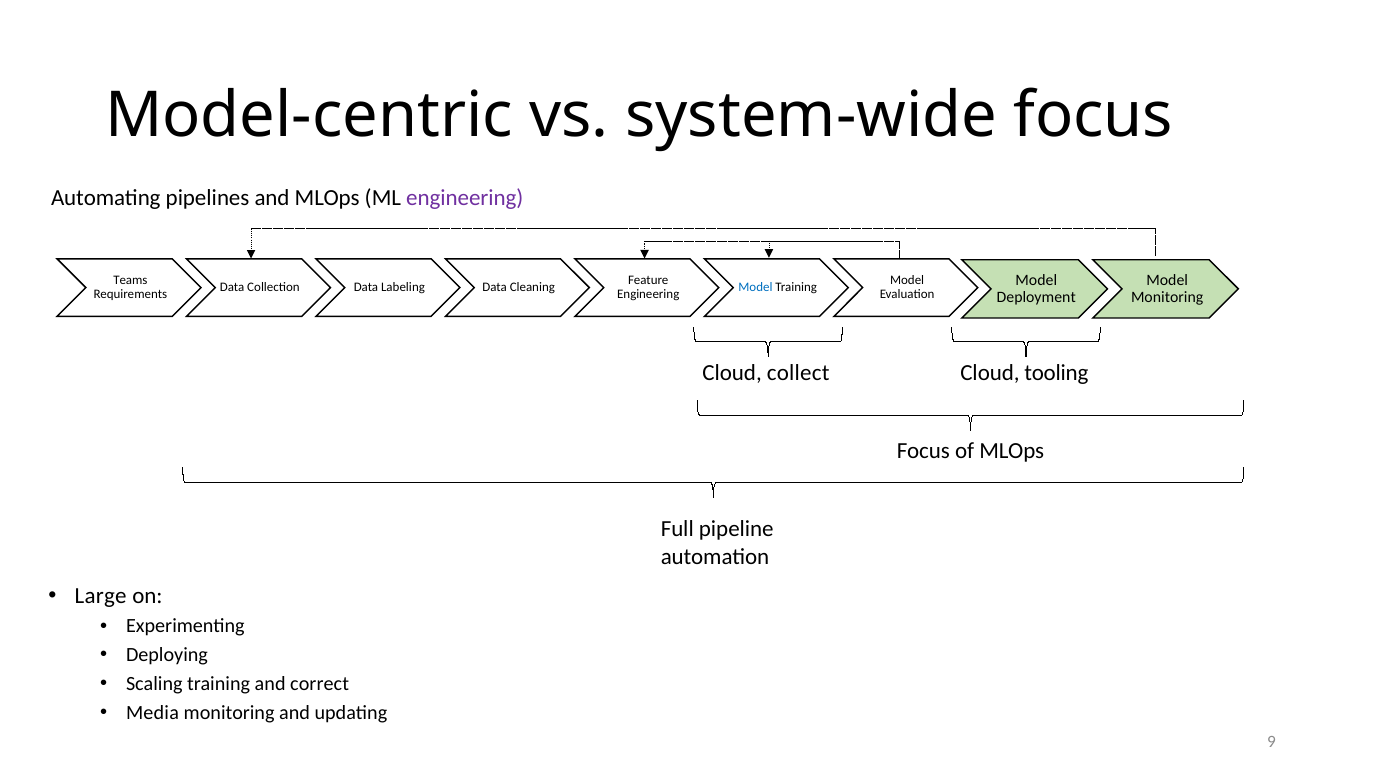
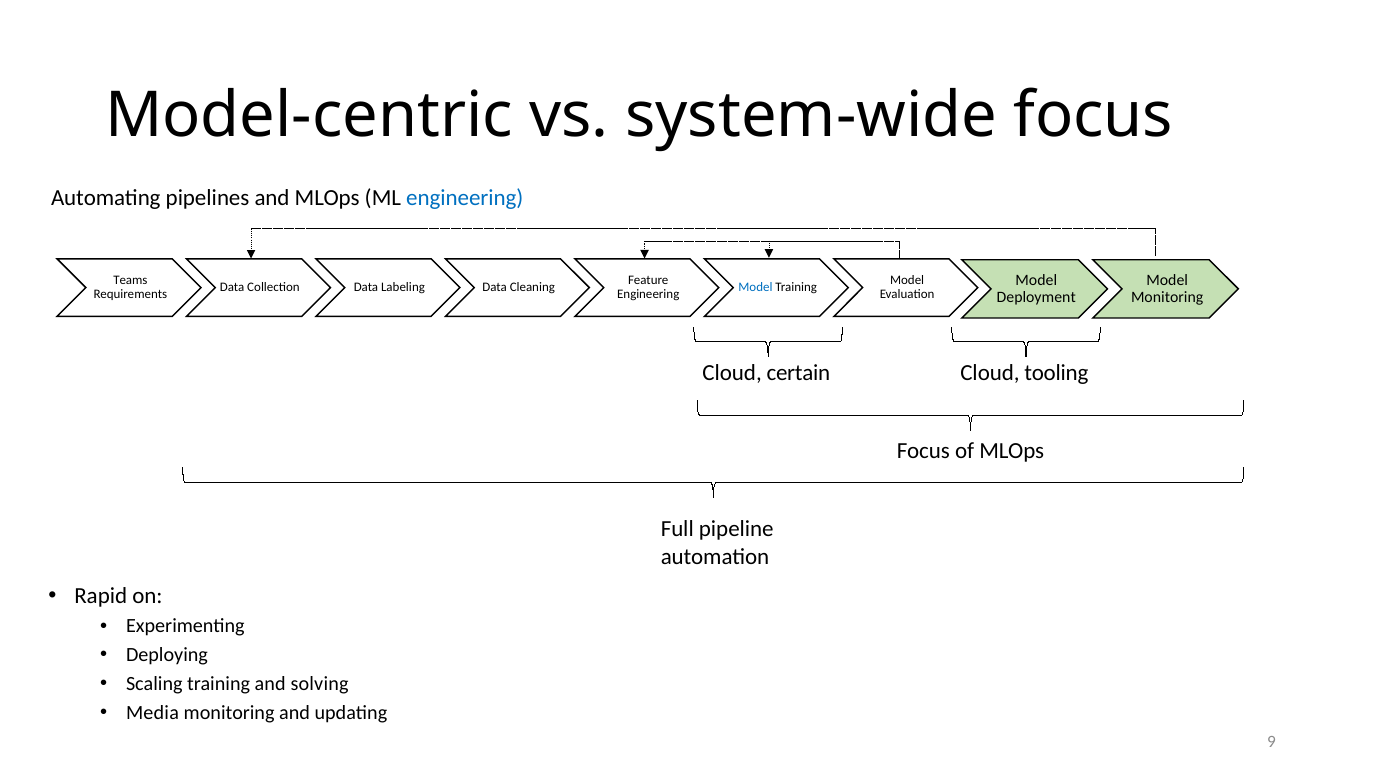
engineering at (465, 198) colour: purple -> blue
collect: collect -> certain
Large: Large -> Rapid
correct: correct -> solving
